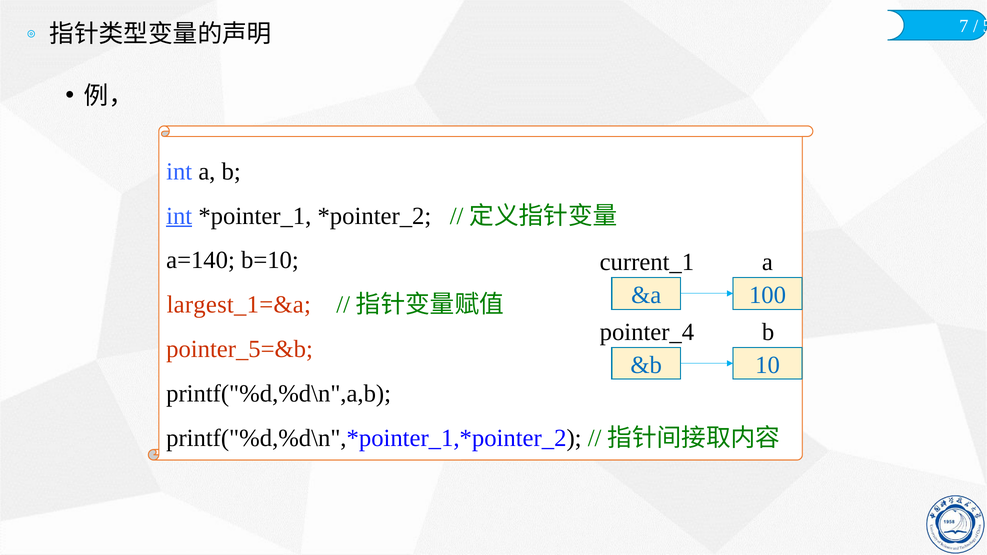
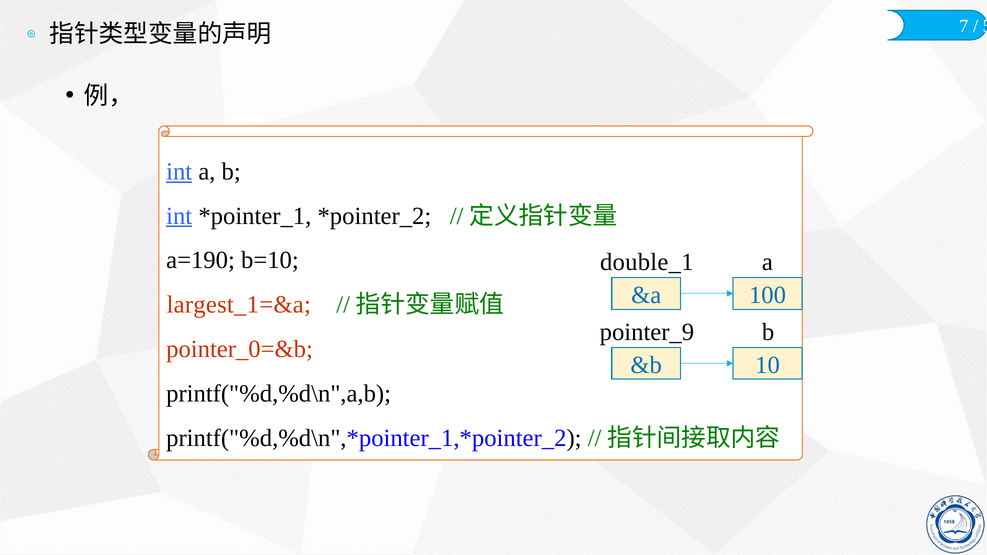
int at (179, 172) underline: none -> present
a=140: a=140 -> a=190
current_1: current_1 -> double_1
pointer_4: pointer_4 -> pointer_9
pointer_5=&b: pointer_5=&b -> pointer_0=&b
